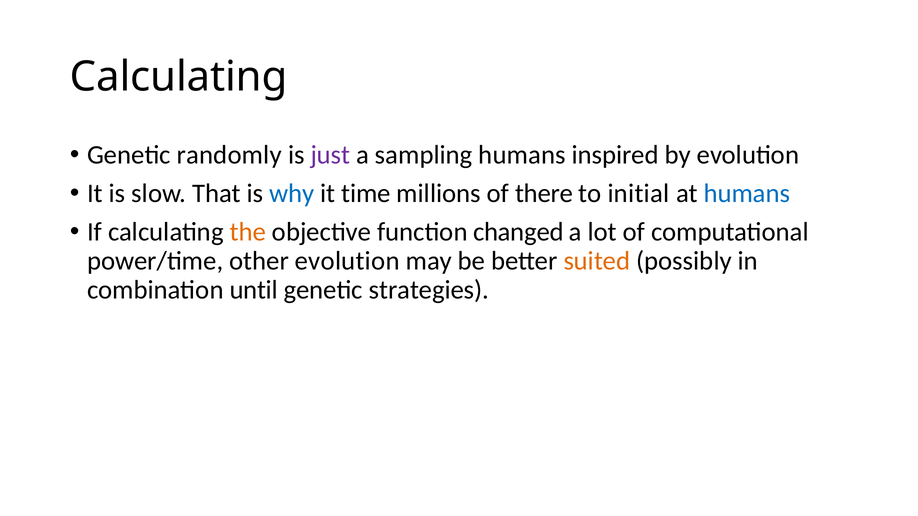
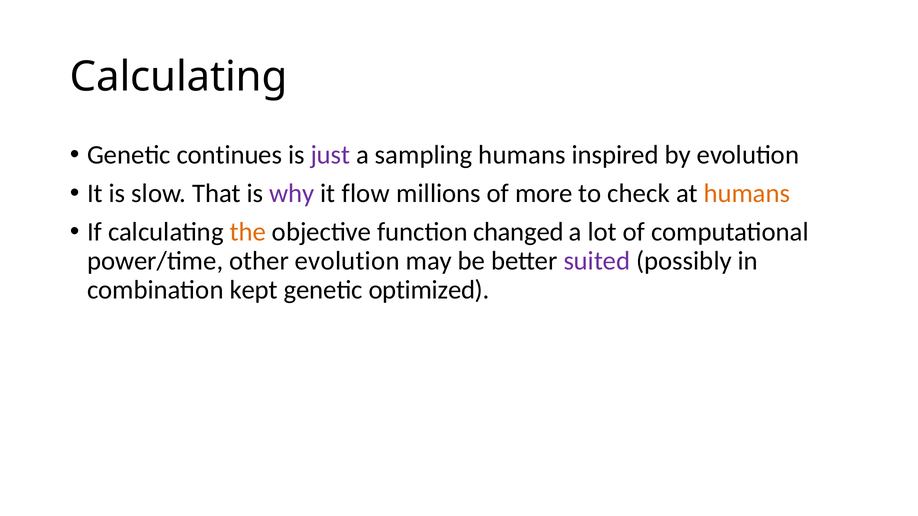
randomly: randomly -> continues
why colour: blue -> purple
time: time -> flow
there: there -> more
initial: initial -> check
humans at (747, 194) colour: blue -> orange
suited colour: orange -> purple
until: until -> kept
strategies: strategies -> optimized
